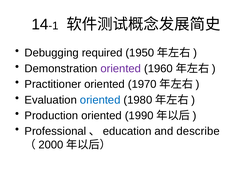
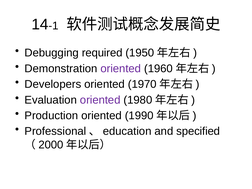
Practitioner: Practitioner -> Developers
oriented at (100, 100) colour: blue -> purple
describe: describe -> specified
